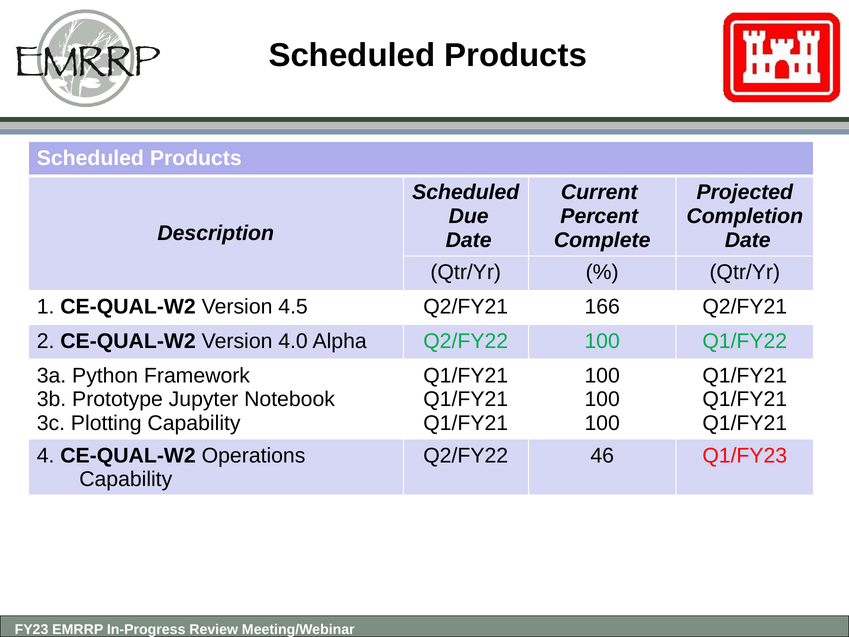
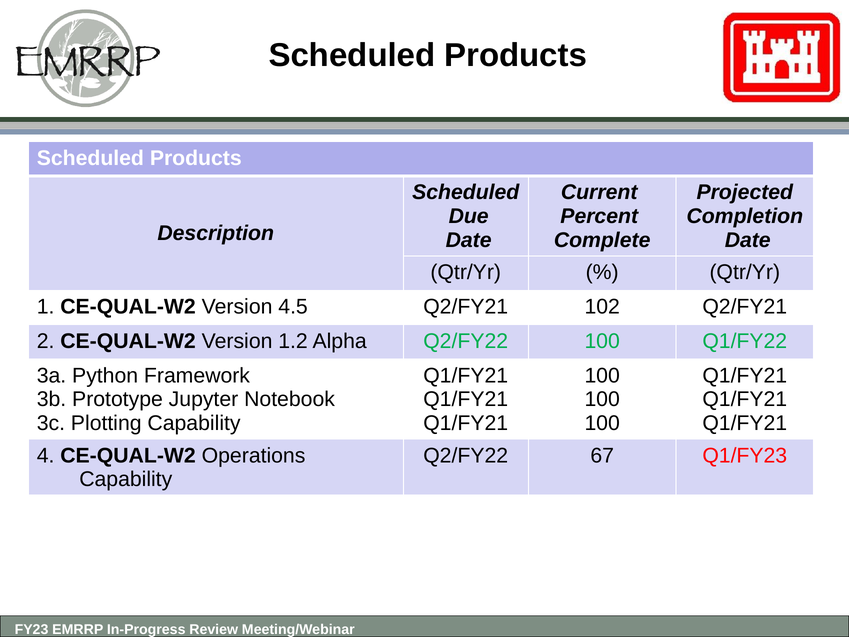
166: 166 -> 102
4.0: 4.0 -> 1.2
46: 46 -> 67
